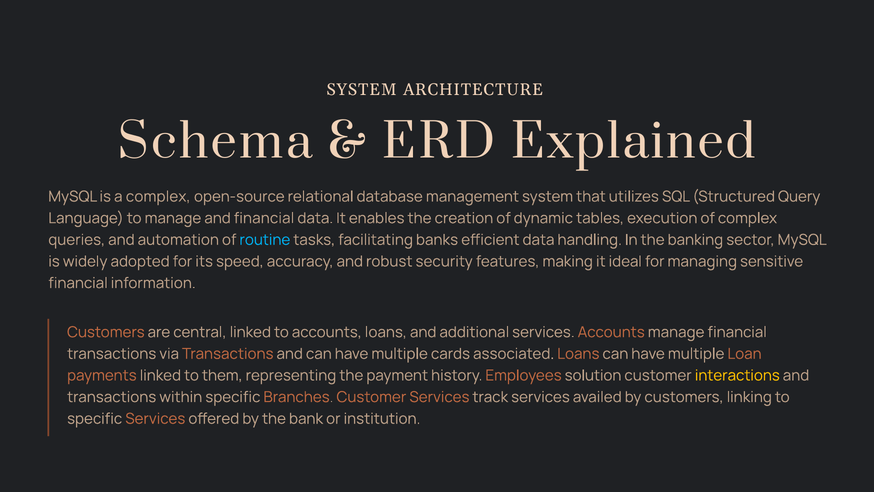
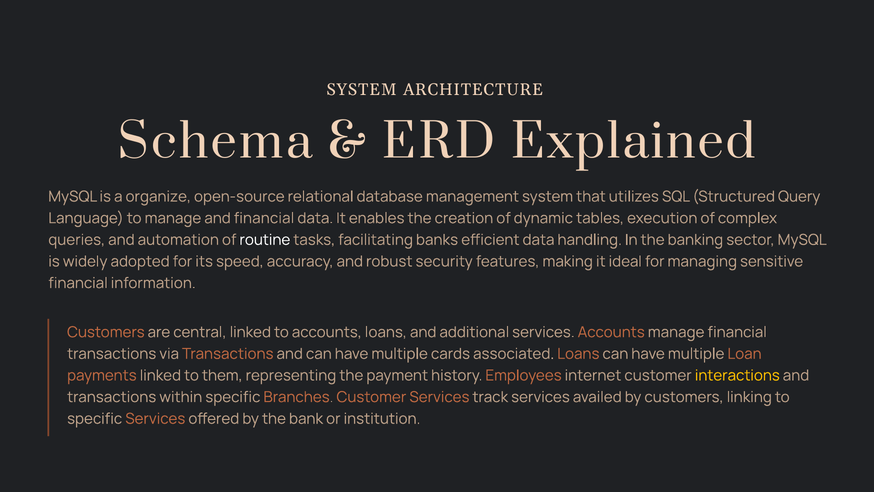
a complex: complex -> organize
routine colour: light blue -> white
solution: solution -> internet
